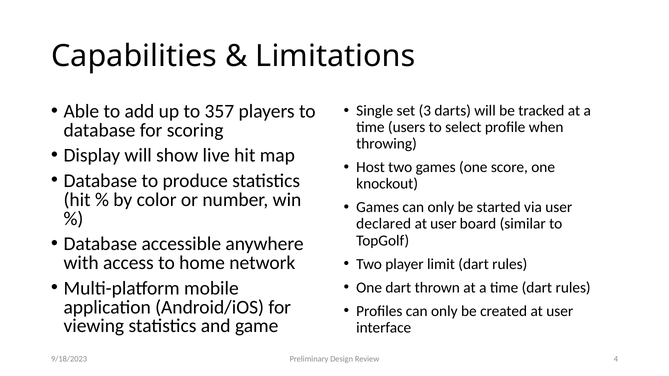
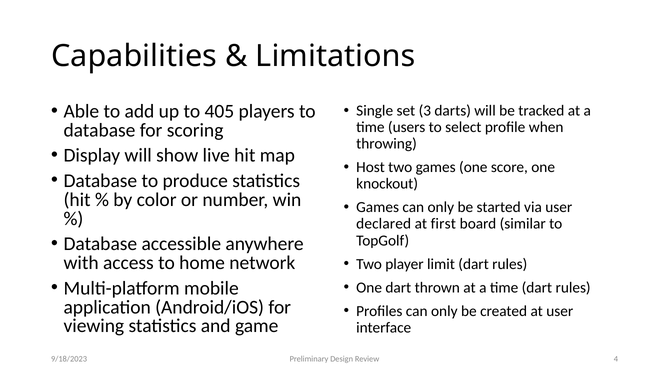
357: 357 -> 405
user at (443, 224): user -> first
